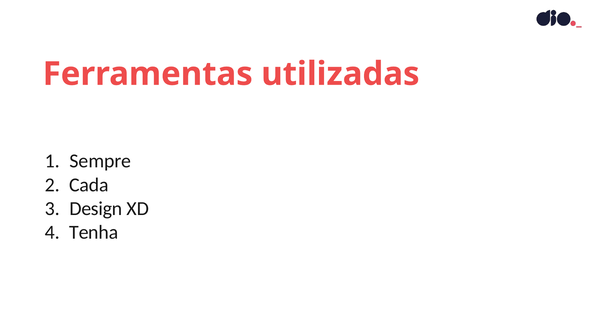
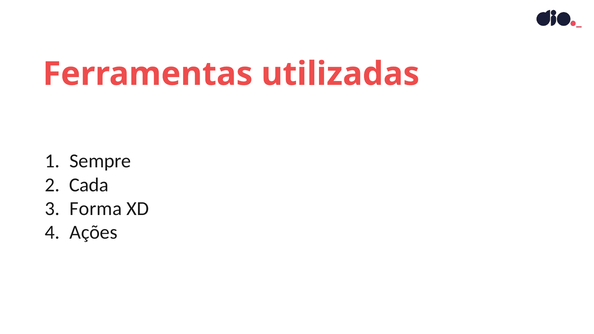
Design: Design -> Forma
Tenha: Tenha -> Ações
